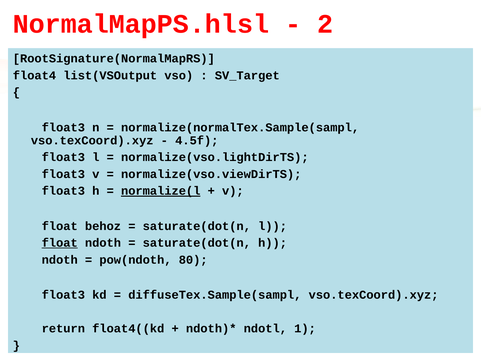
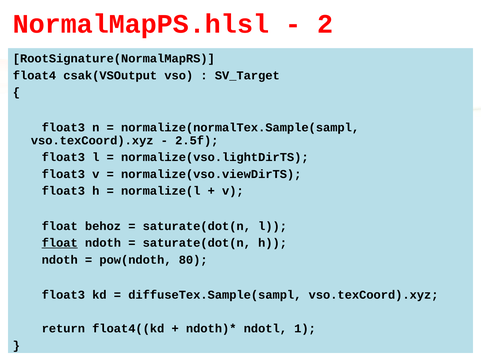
list(VSOutput: list(VSOutput -> csak(VSOutput
4.5f: 4.5f -> 2.5f
normalize(l underline: present -> none
